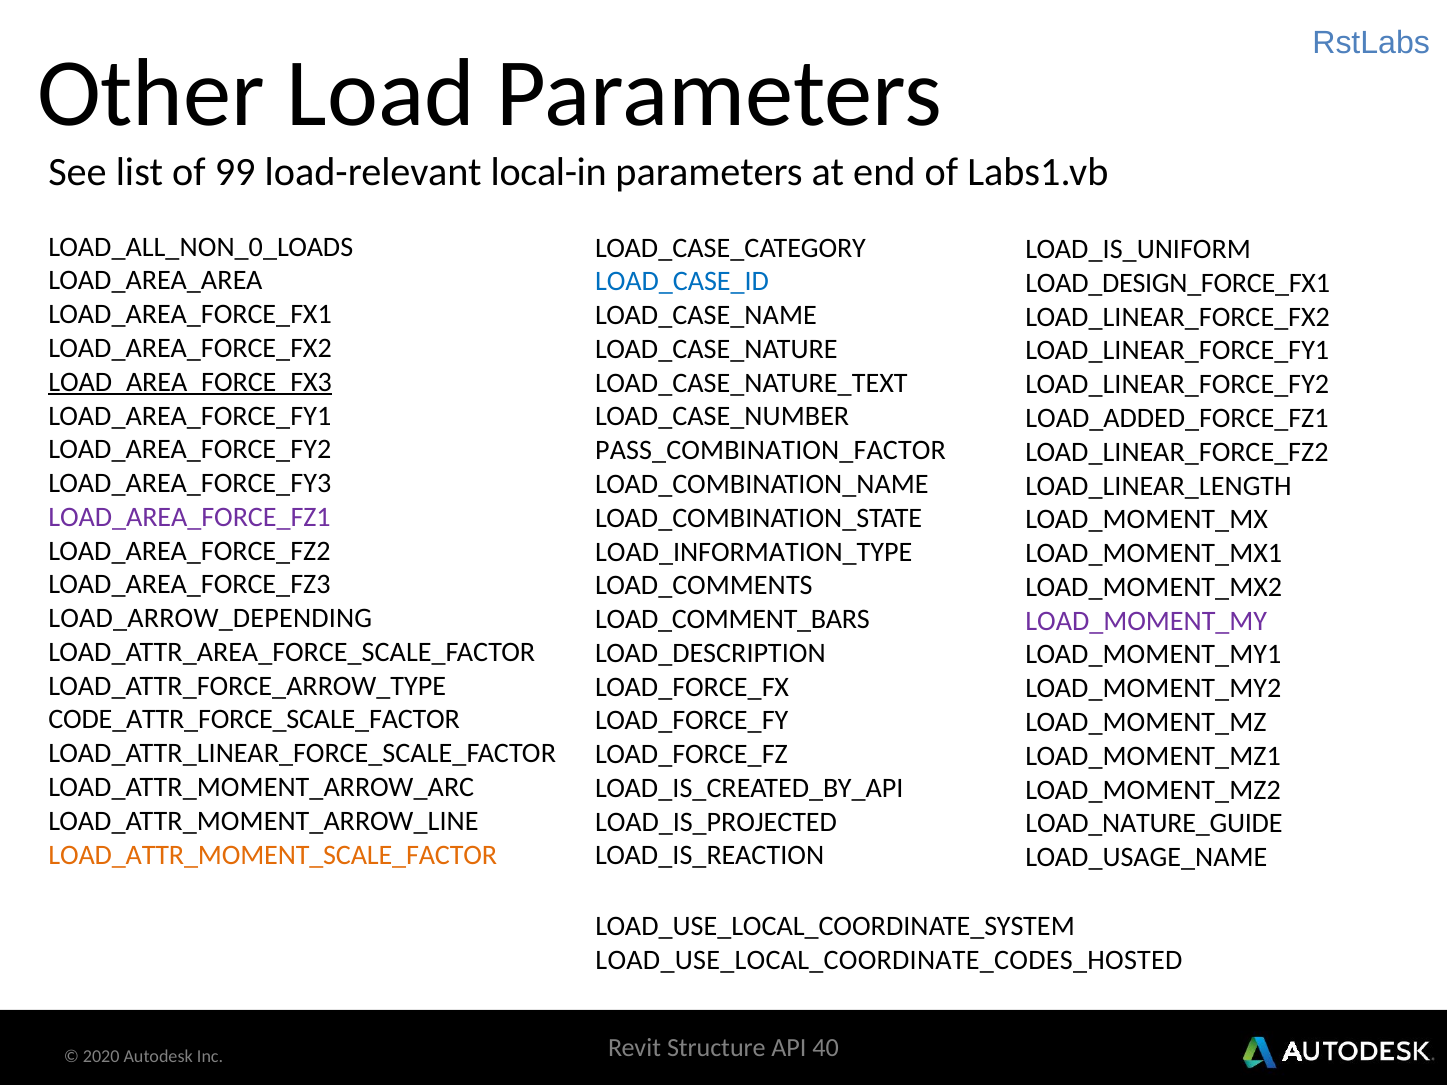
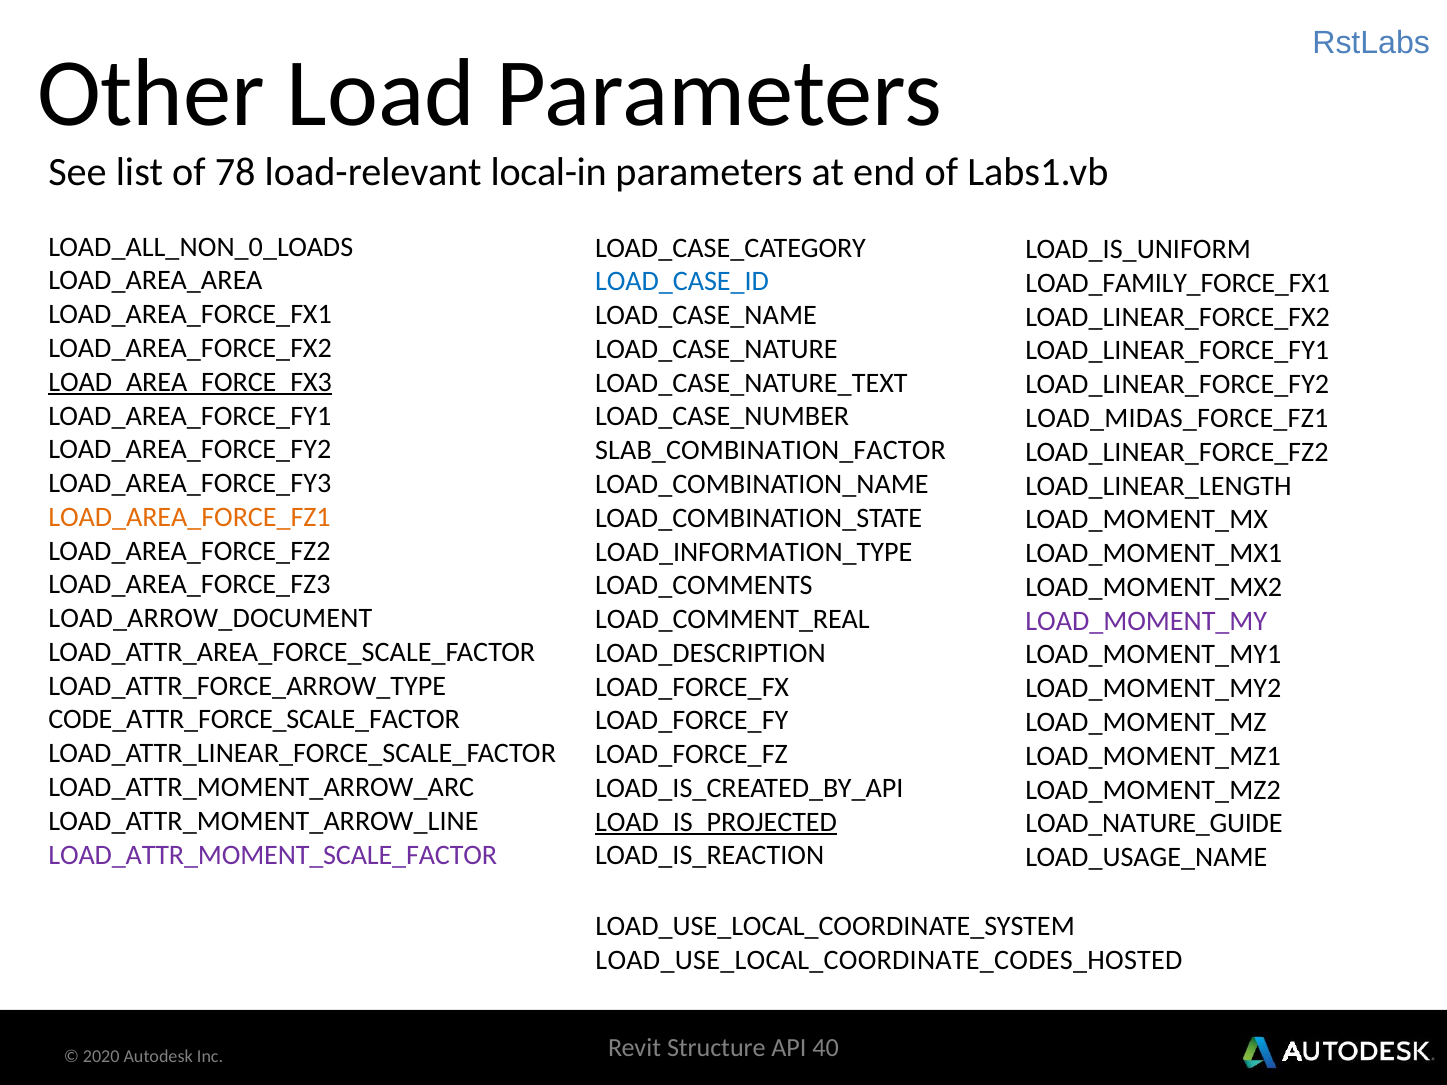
99: 99 -> 78
LOAD_DESIGN_FORCE_FX1: LOAD_DESIGN_FORCE_FX1 -> LOAD_FAMILY_FORCE_FX1
LOAD_ADDED_FORCE_FZ1: LOAD_ADDED_FORCE_FZ1 -> LOAD_MIDAS_FORCE_FZ1
PASS_COMBINATION_FACTOR: PASS_COMBINATION_FACTOR -> SLAB_COMBINATION_FACTOR
LOAD_AREA_FORCE_FZ1 colour: purple -> orange
LOAD_ARROW_DEPENDING: LOAD_ARROW_DEPENDING -> LOAD_ARROW_DOCUMENT
LOAD_COMMENT_BARS: LOAD_COMMENT_BARS -> LOAD_COMMENT_REAL
LOAD_IS_PROJECTED underline: none -> present
LOAD_ATTR_MOMENT_SCALE_FACTOR colour: orange -> purple
